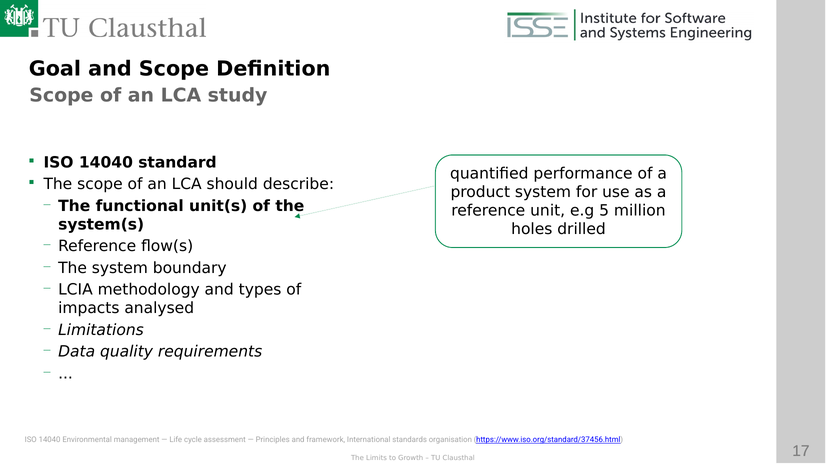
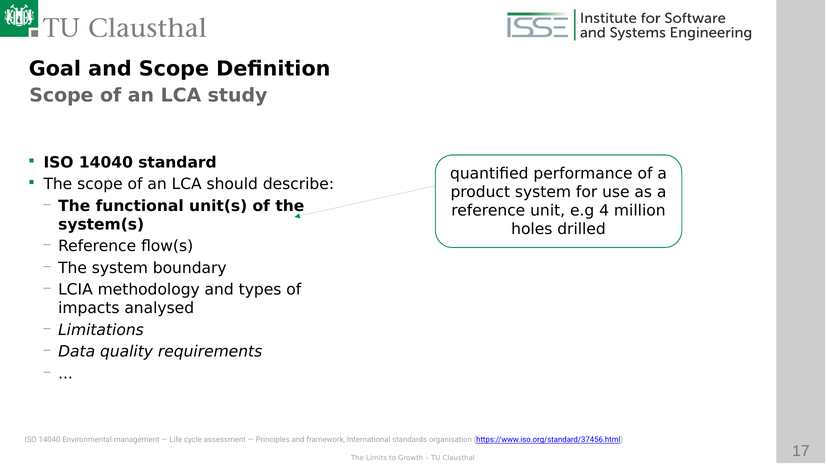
5: 5 -> 4
